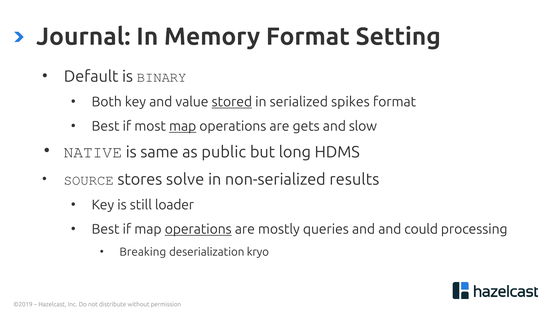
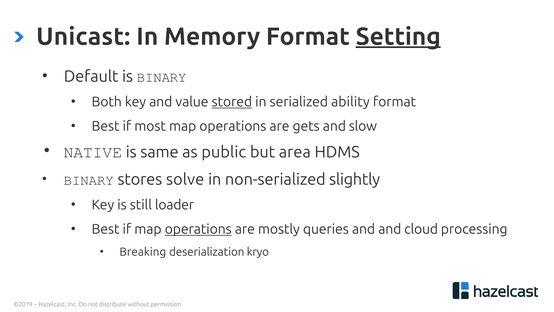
Journal: Journal -> Unicast
Setting underline: none -> present
spikes: spikes -> ability
map at (183, 126) underline: present -> none
long: long -> area
SOURCE at (89, 180): SOURCE -> BINARY
results: results -> slightly
could: could -> cloud
